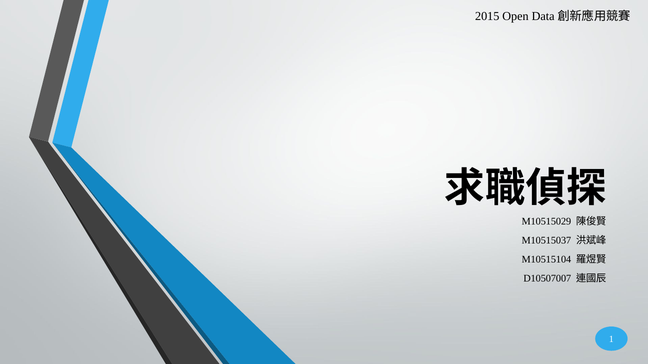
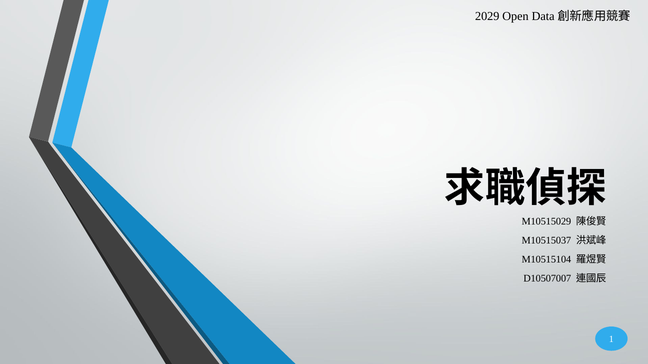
2015: 2015 -> 2029
